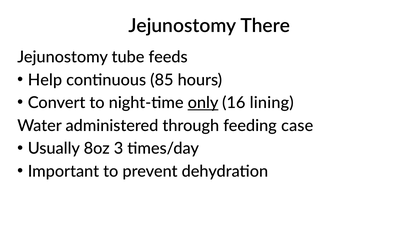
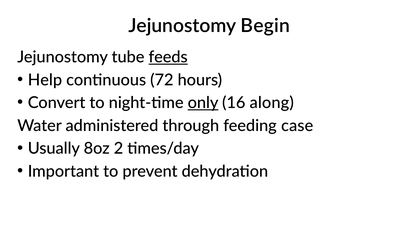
There: There -> Begin
feeds underline: none -> present
85: 85 -> 72
lining: lining -> along
3: 3 -> 2
